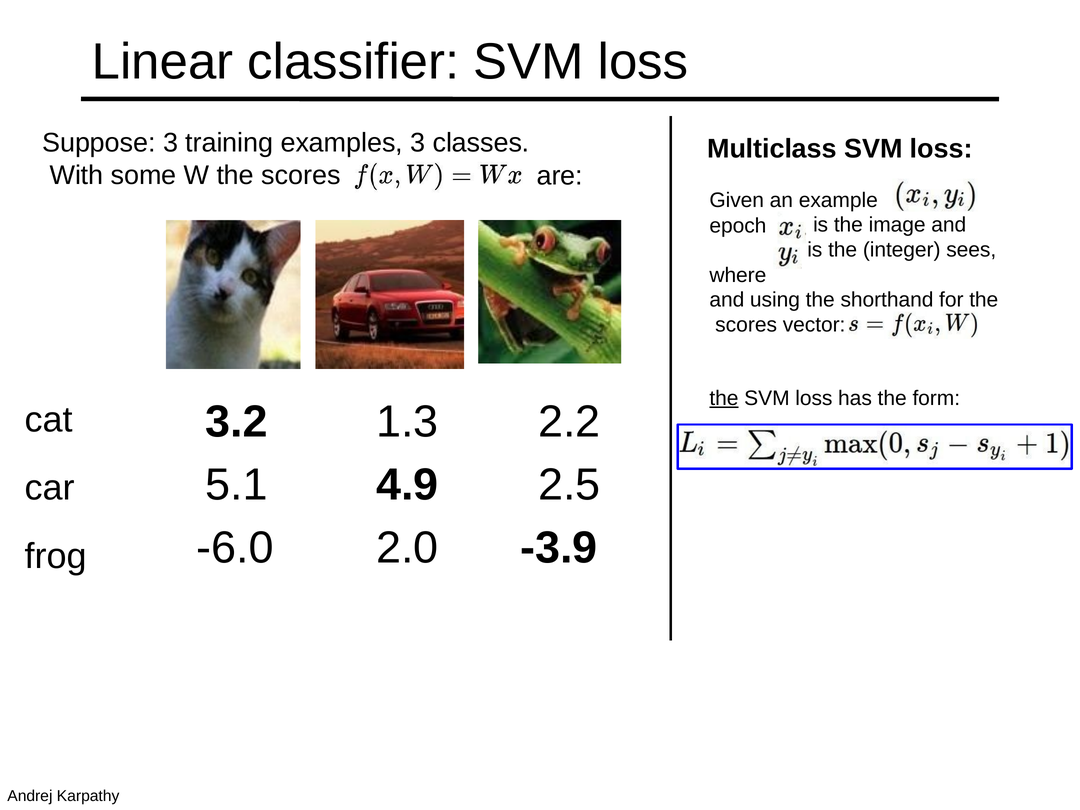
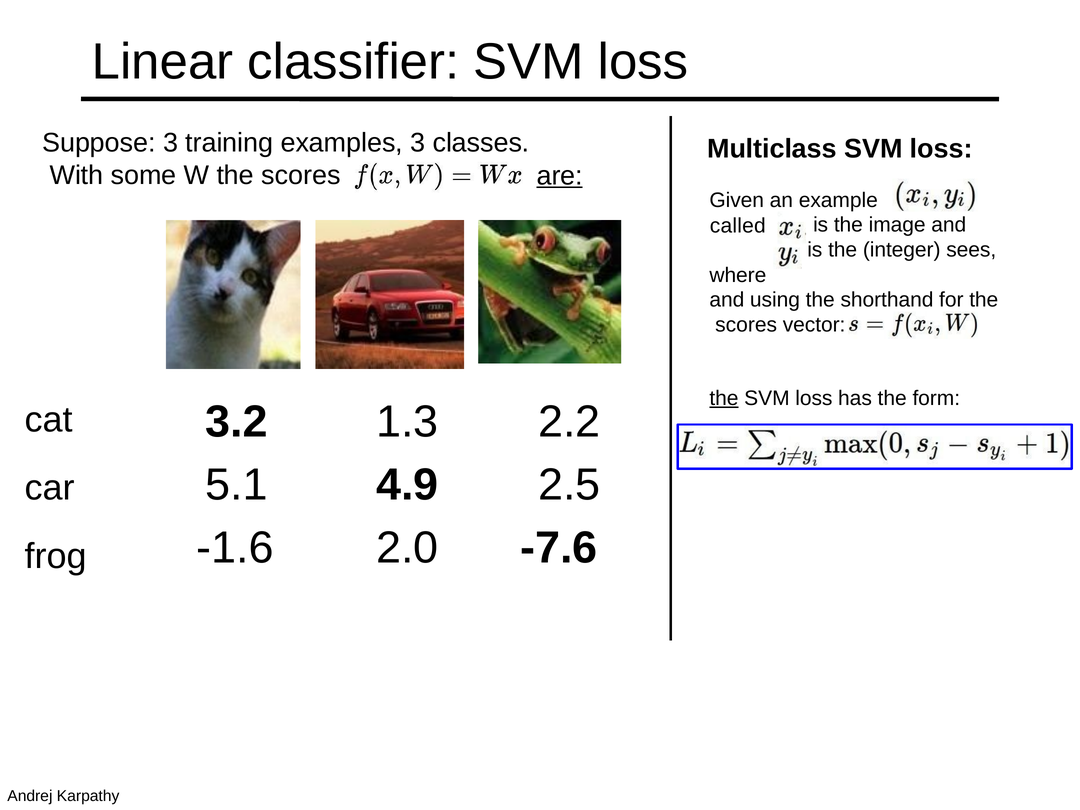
are underline: none -> present
epoch: epoch -> called
-6.0: -6.0 -> -1.6
-3.9: -3.9 -> -7.6
